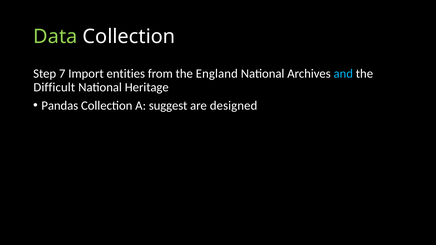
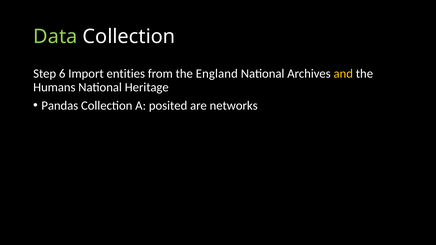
7: 7 -> 6
and colour: light blue -> yellow
Difficult: Difficult -> Humans
suggest: suggest -> posited
designed: designed -> networks
